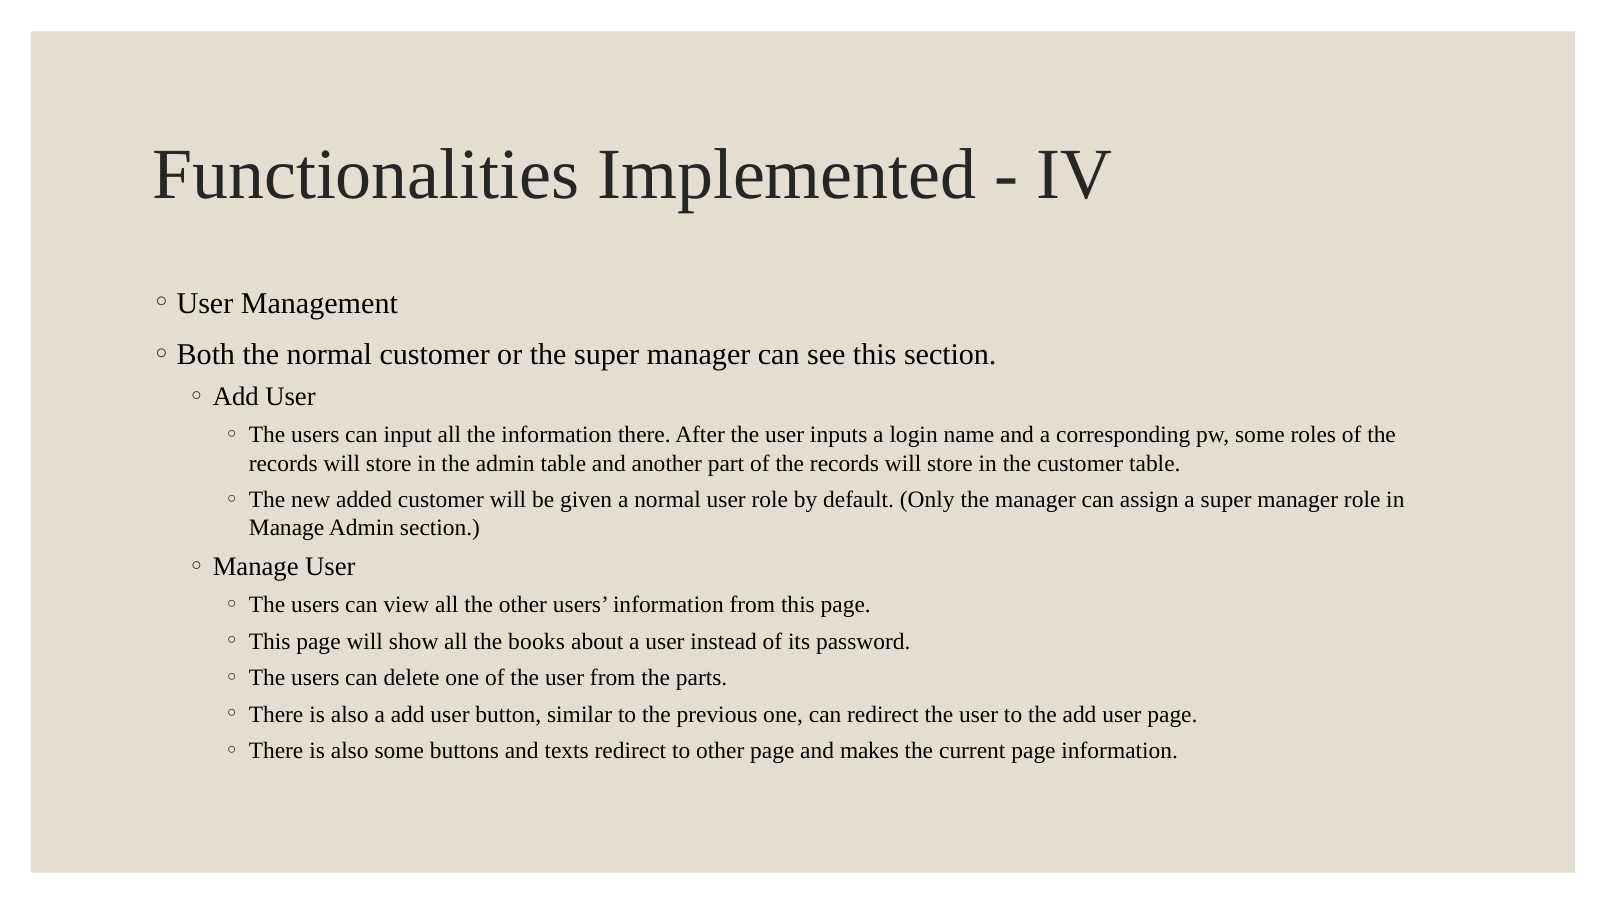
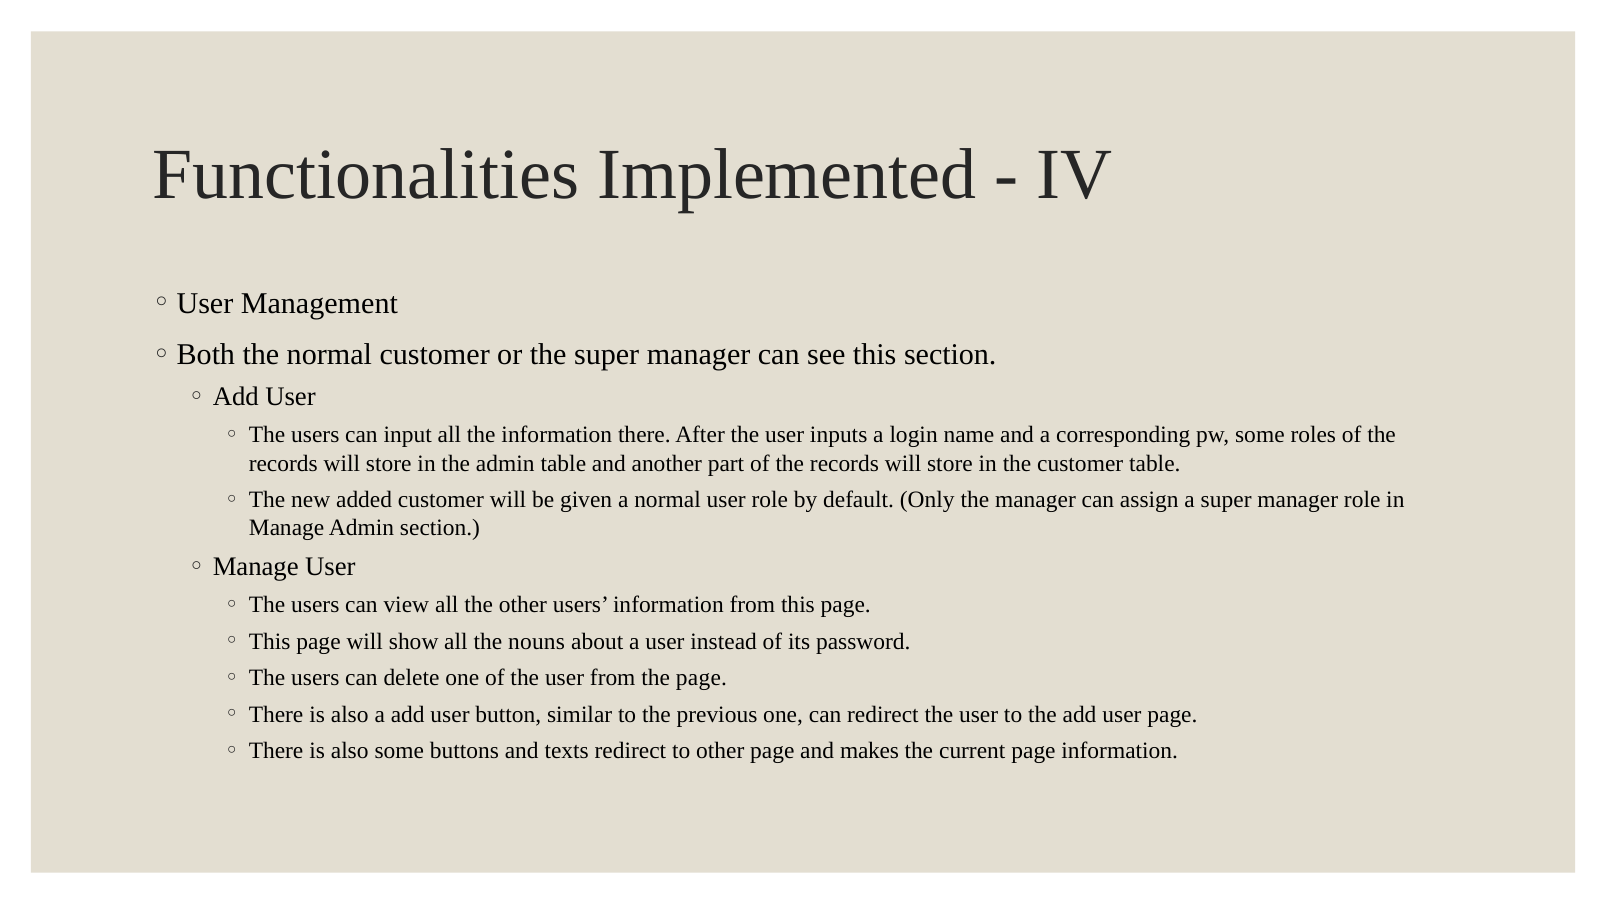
books: books -> nouns
the parts: parts -> page
